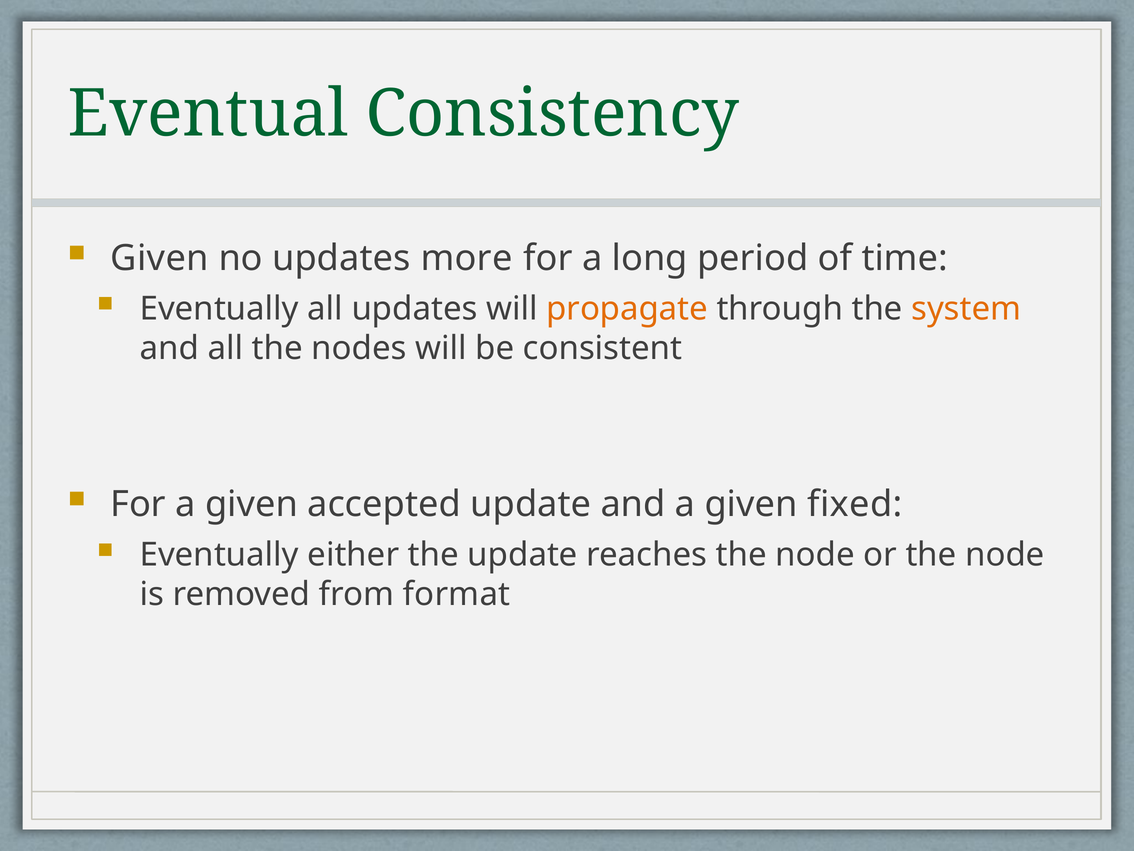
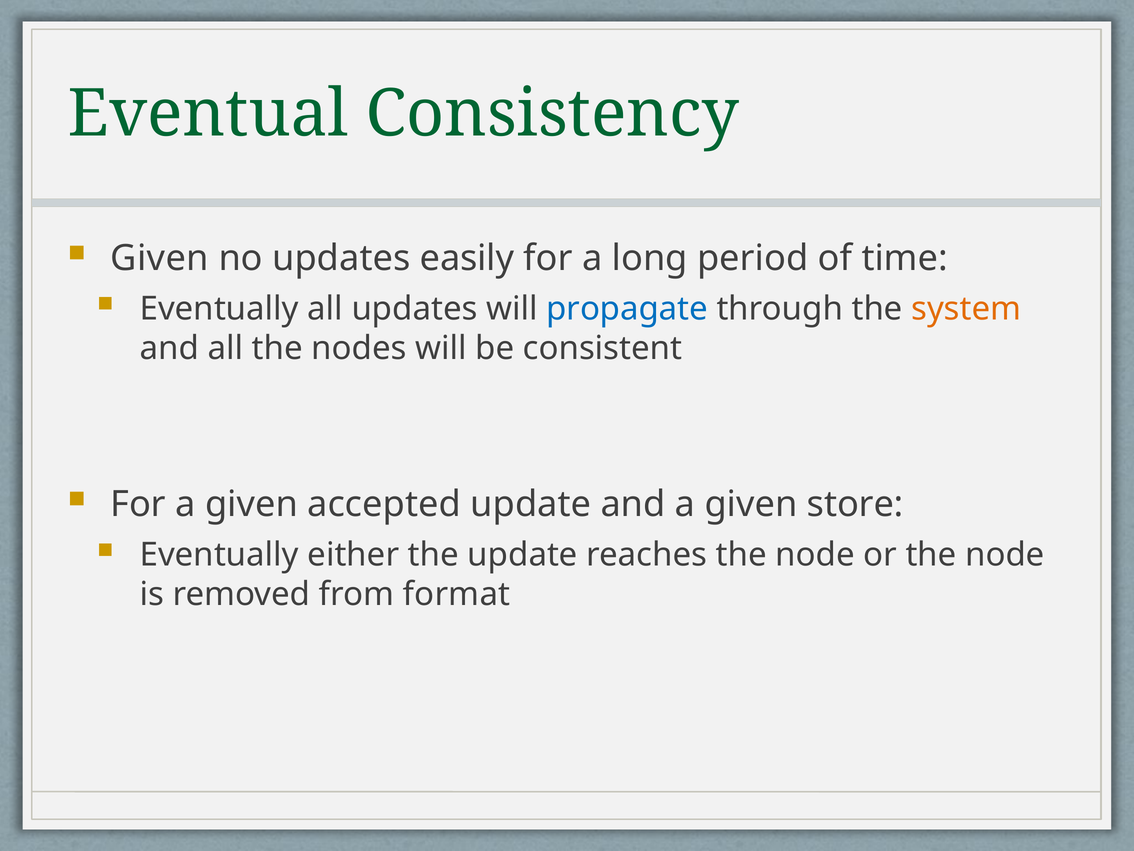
more: more -> easily
propagate colour: orange -> blue
fixed: fixed -> store
